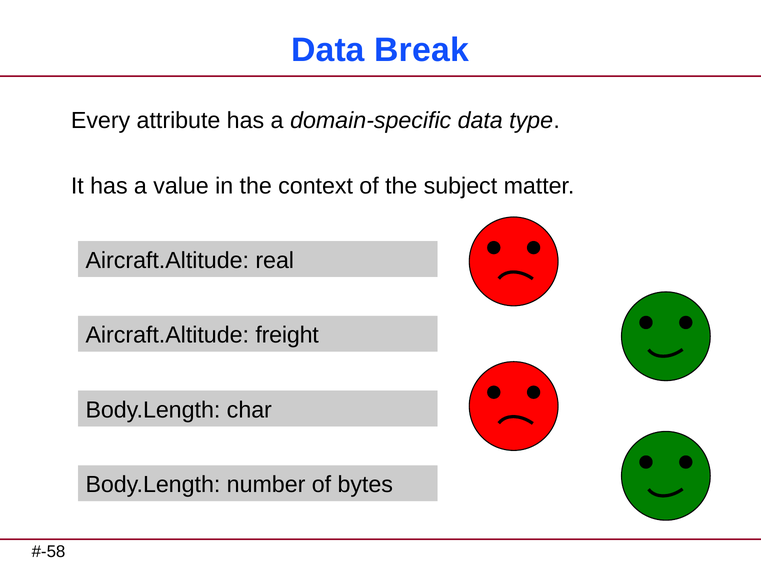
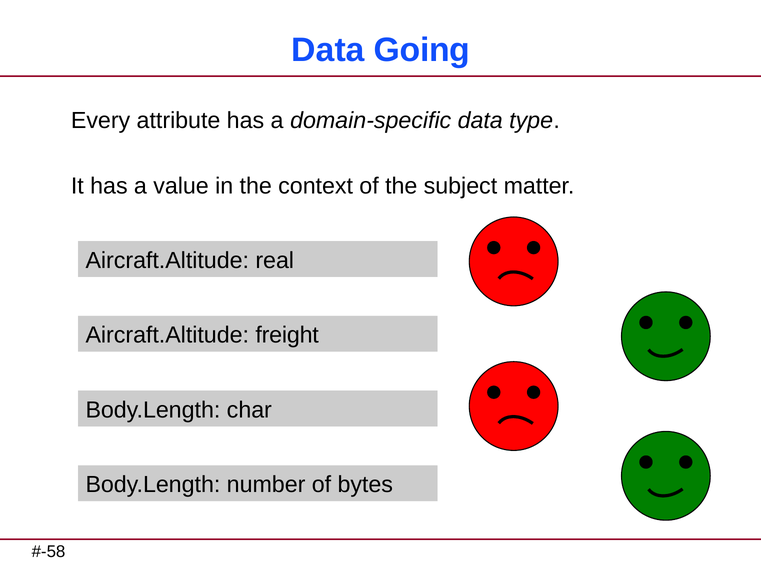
Break: Break -> Going
